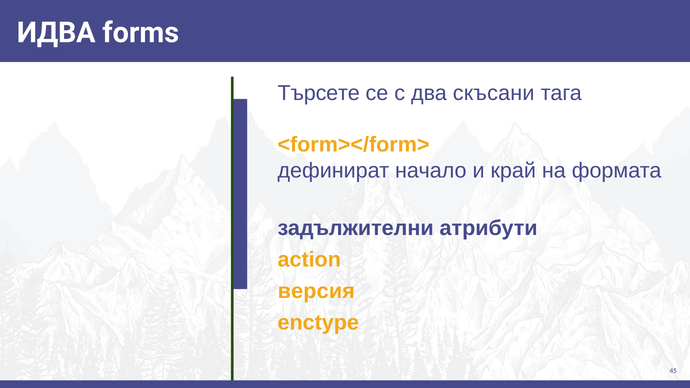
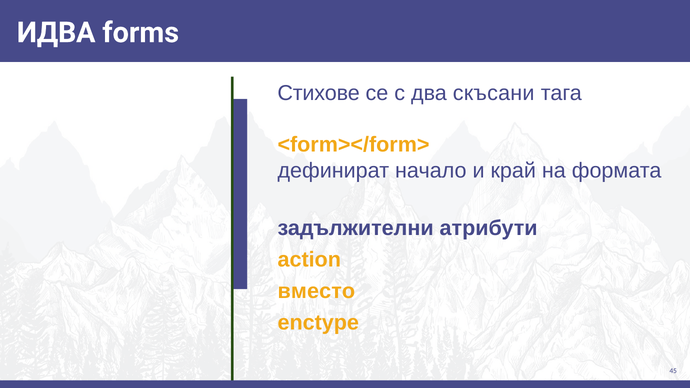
Търсете: Търсете -> Стихове
версия: версия -> вместо
